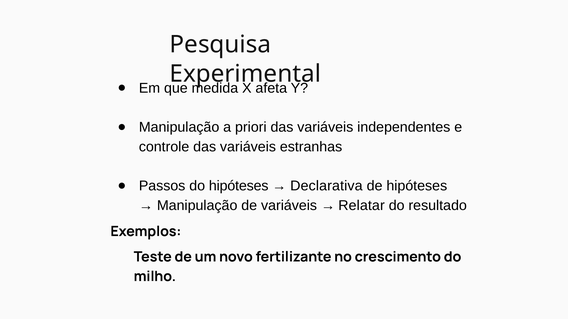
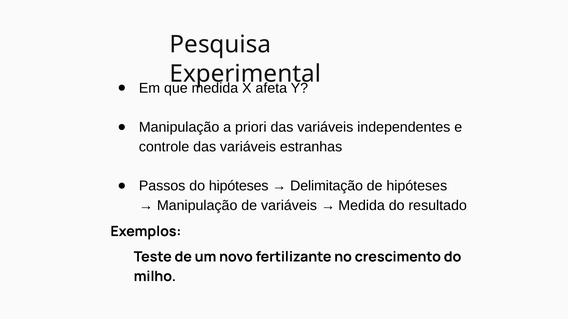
Declarativa: Declarativa -> Delimitação
Relatar at (362, 206): Relatar -> Medida
